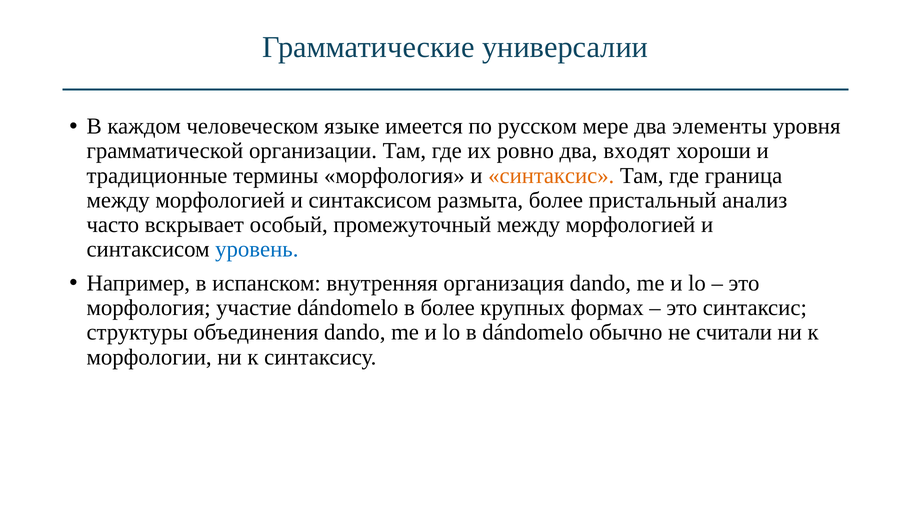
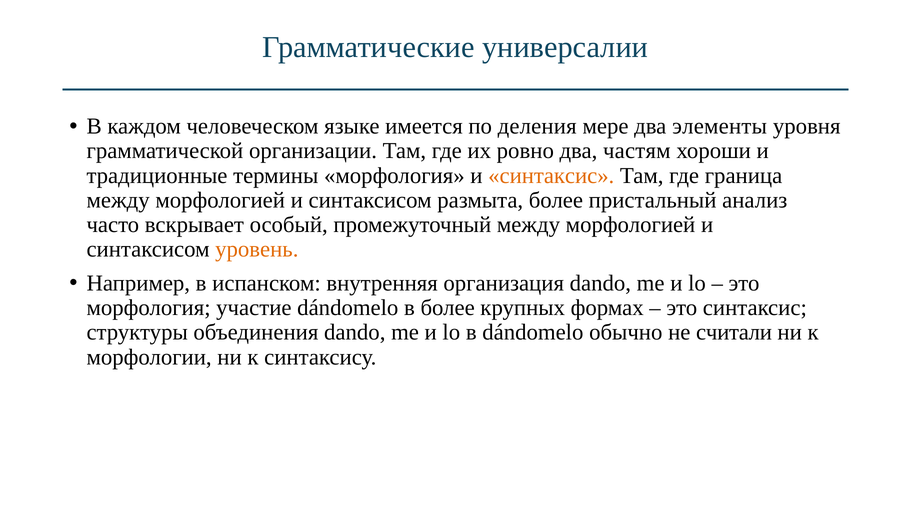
русском: русском -> деления
входят: входят -> частям
уровень colour: blue -> orange
